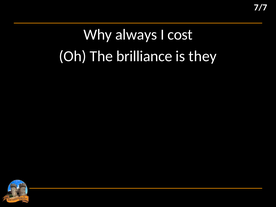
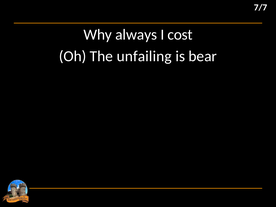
brilliance: brilliance -> unfailing
they: they -> bear
